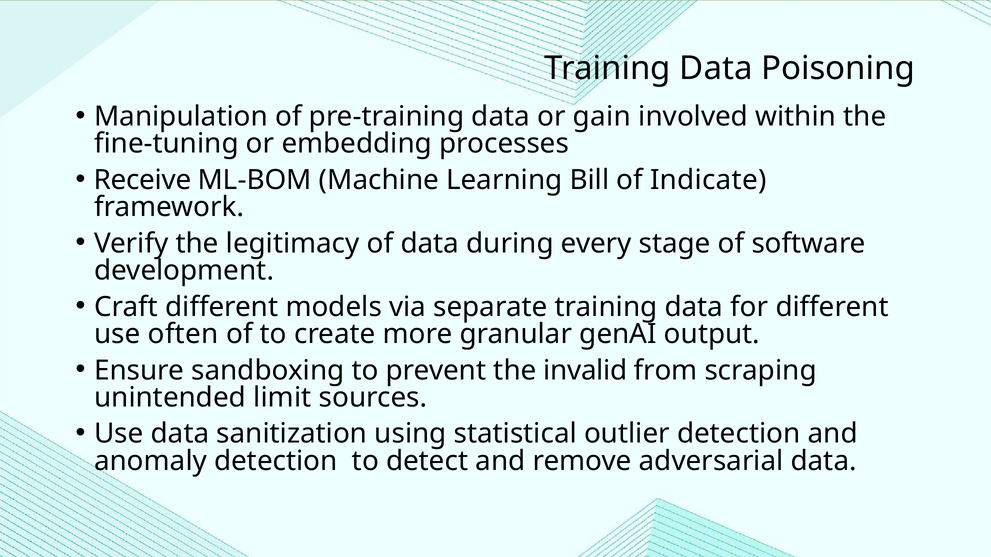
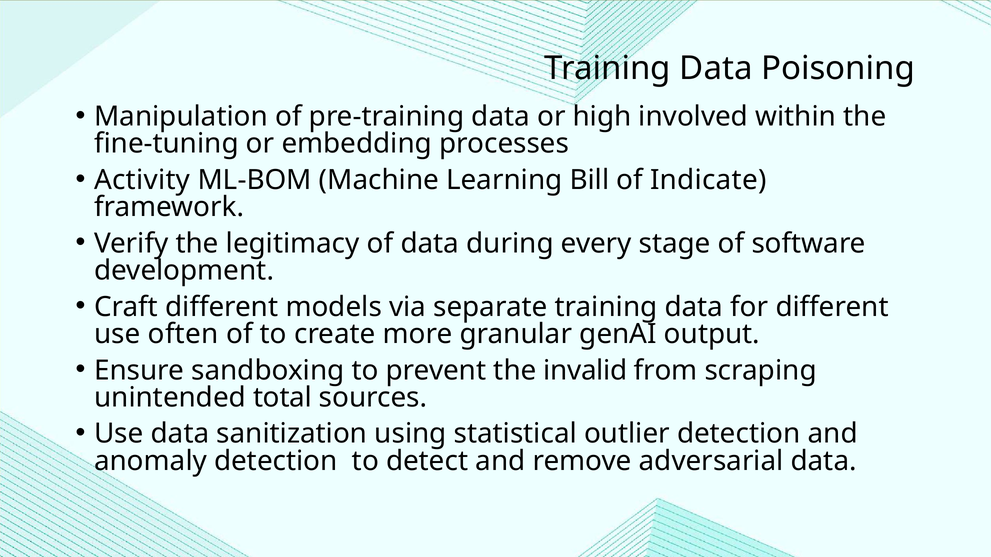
gain: gain -> high
Receive: Receive -> Activity
limit: limit -> total
